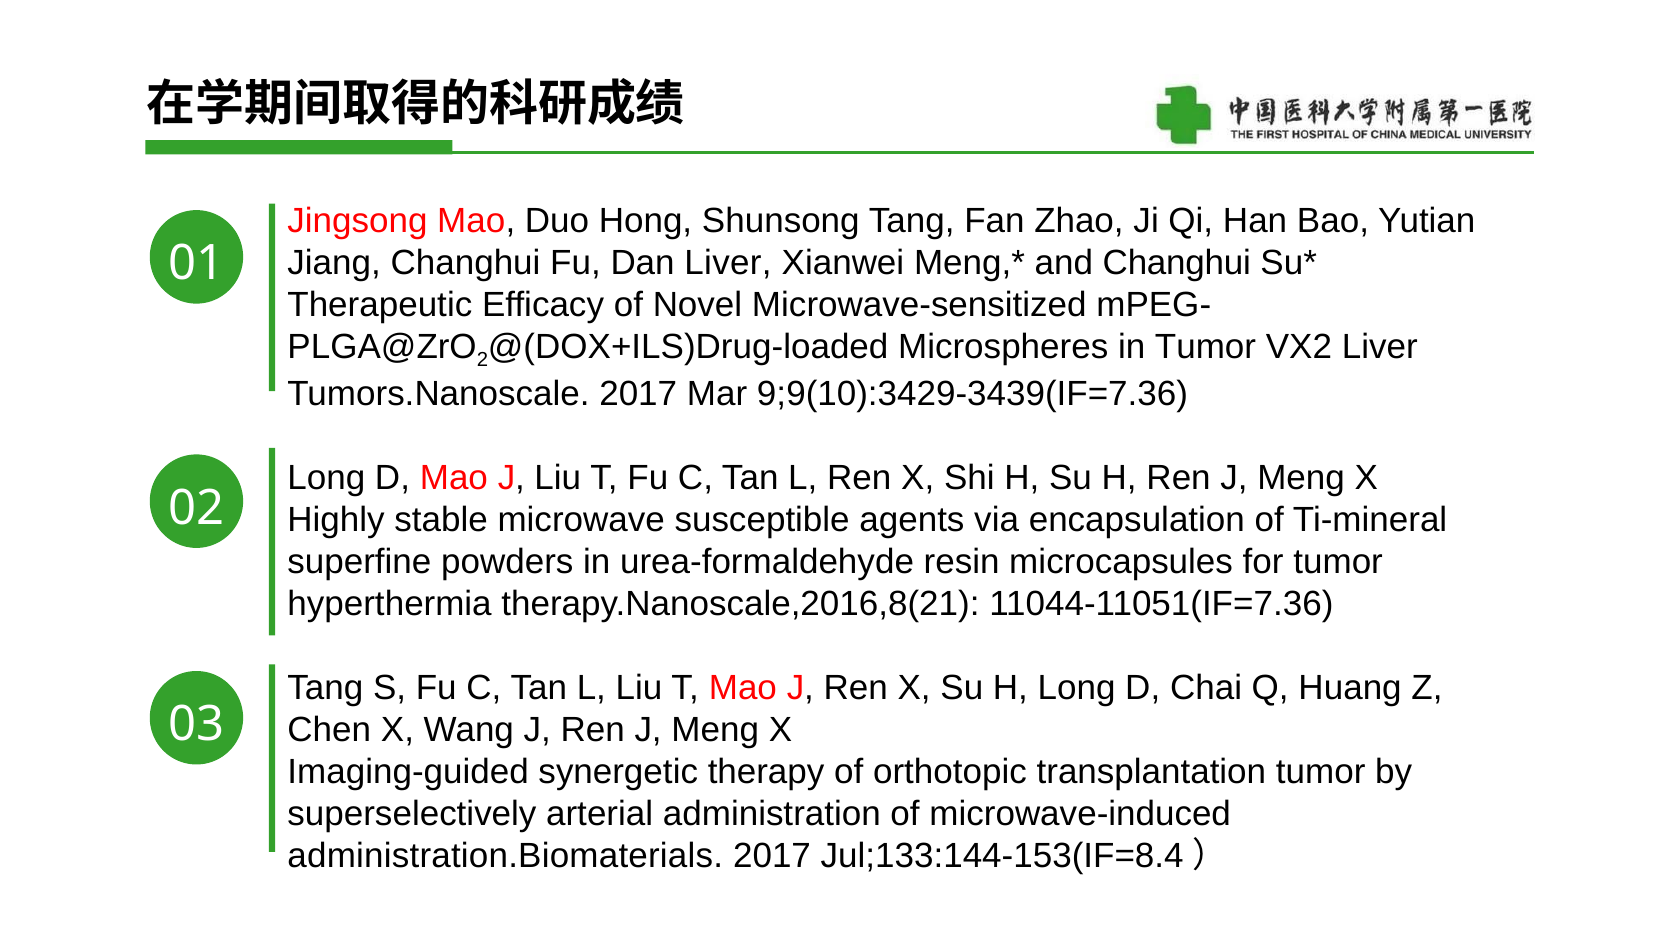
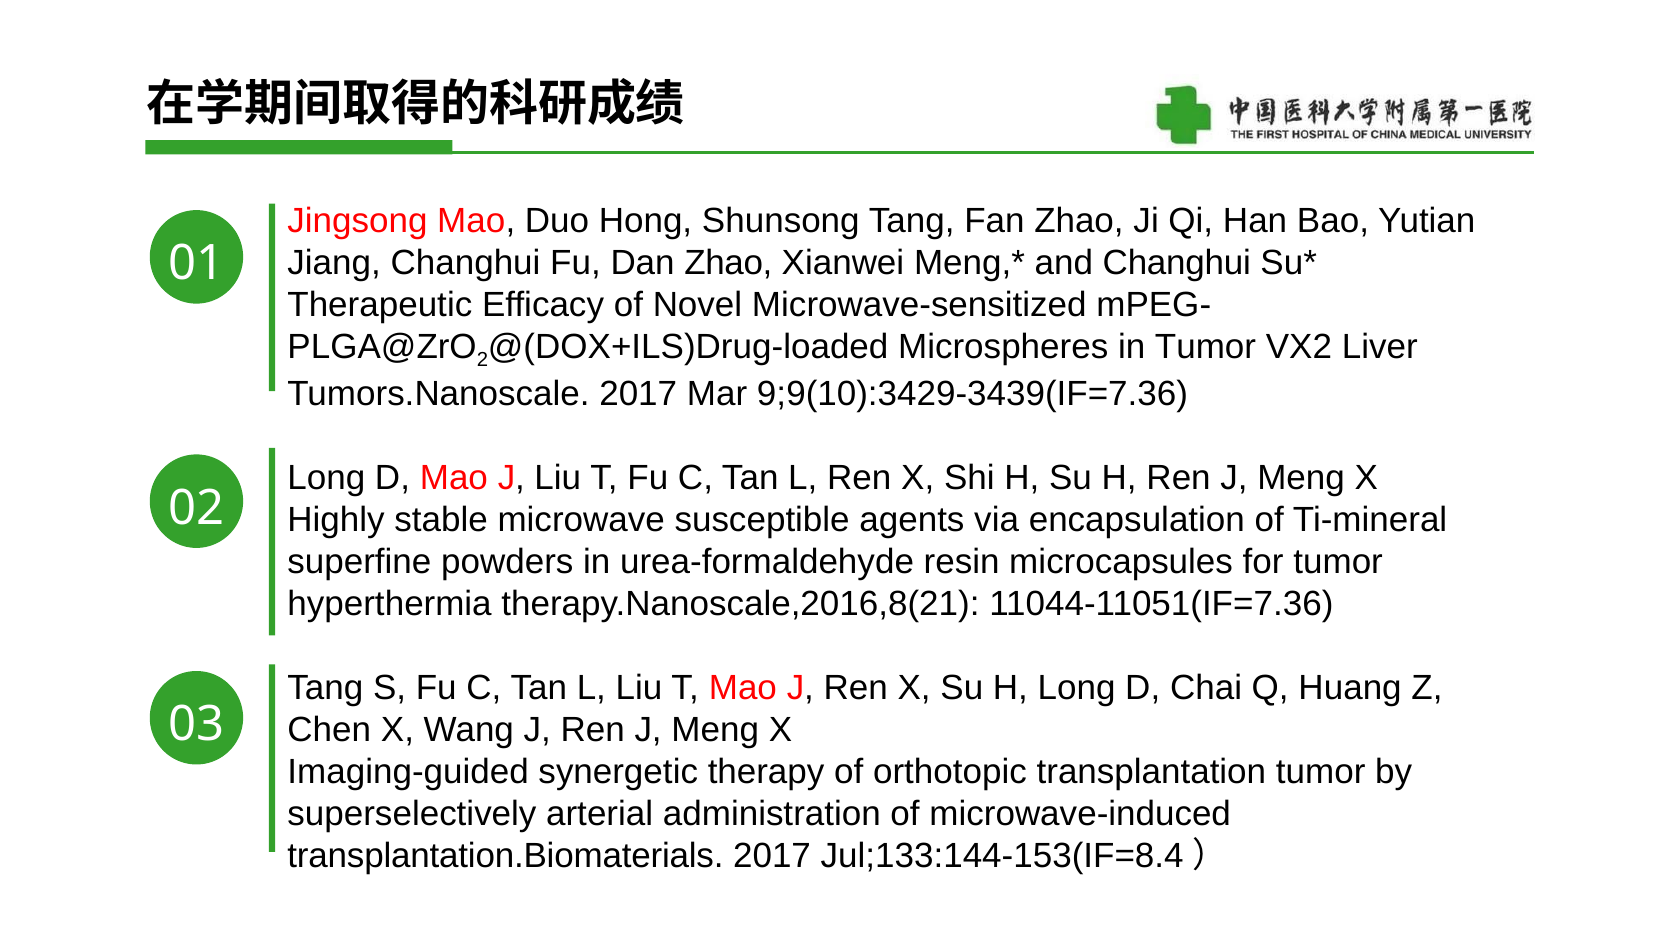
Dan Liver: Liver -> Zhao
administration.Biomaterials: administration.Biomaterials -> transplantation.Biomaterials
